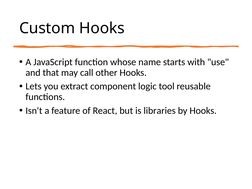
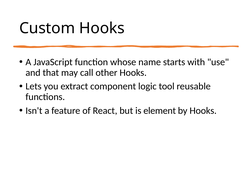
libraries: libraries -> element
